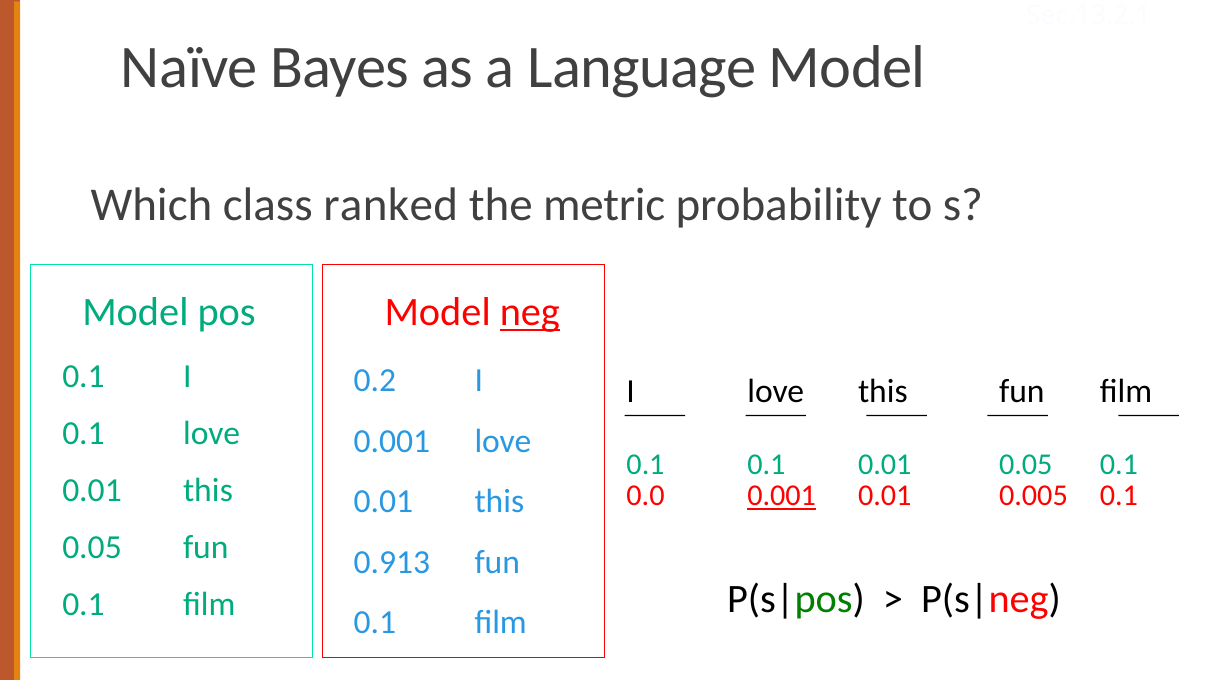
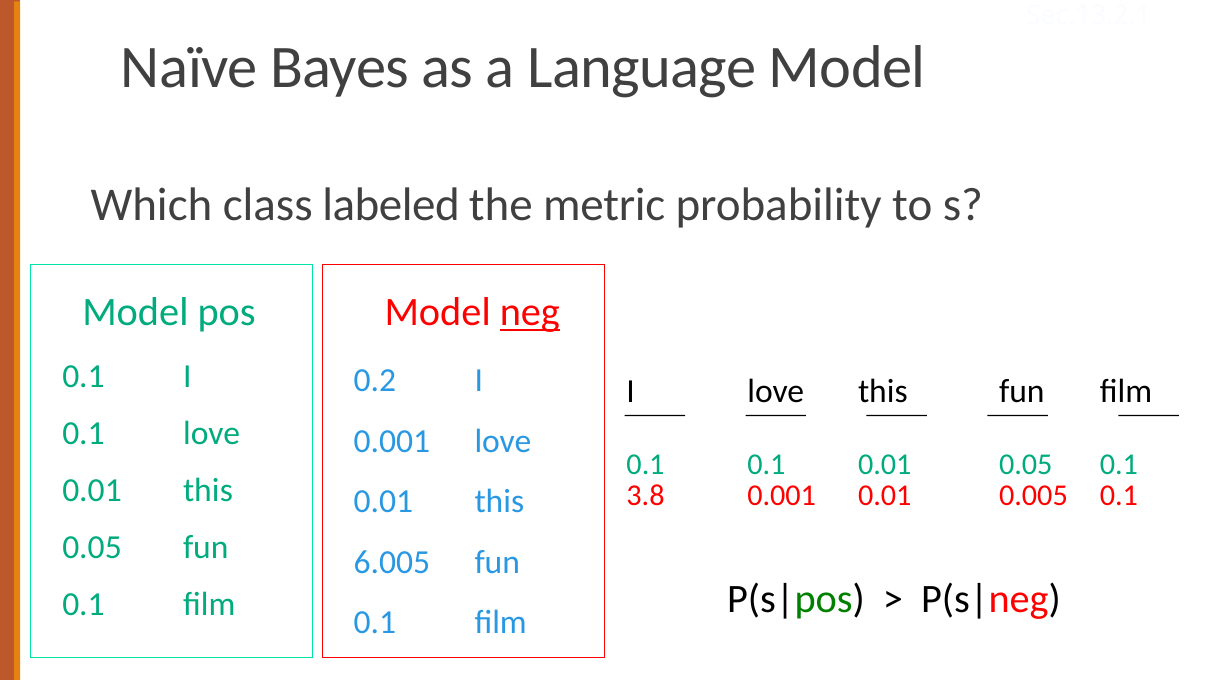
ranked: ranked -> labeled
0.0: 0.0 -> 3.8
0.001 at (782, 496) underline: present -> none
0.913: 0.913 -> 6.005
